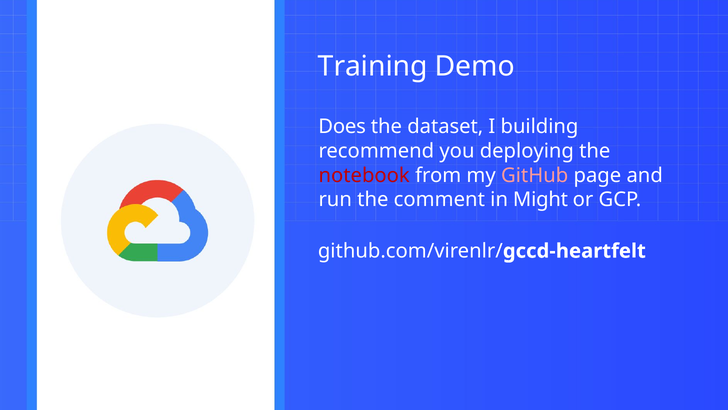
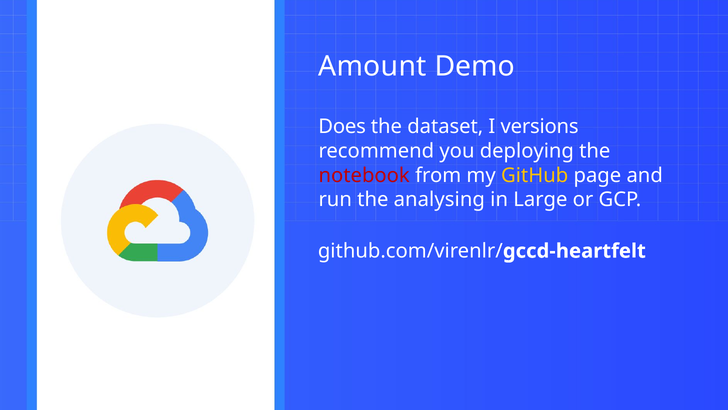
Training: Training -> Amount
building: building -> versions
GitHub colour: pink -> yellow
comment: comment -> analysing
Might: Might -> Large
